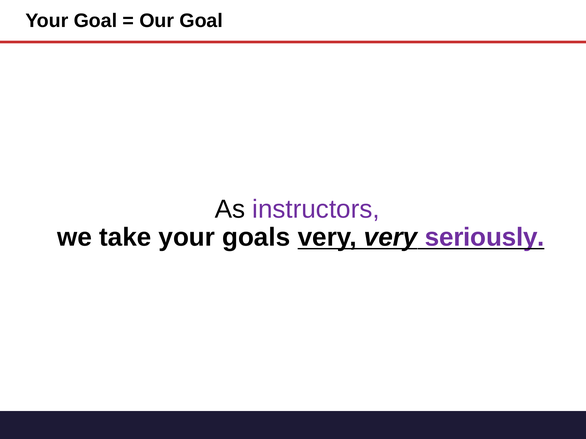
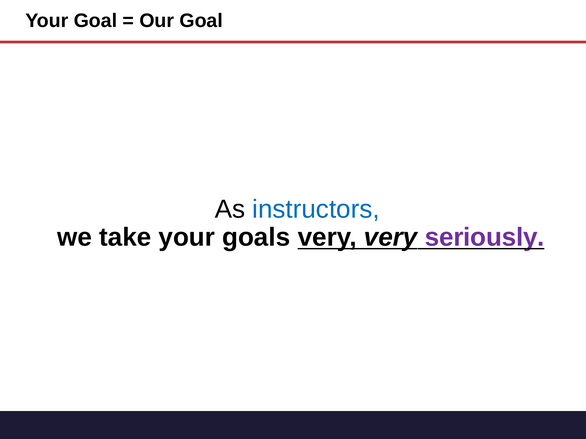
instructors colour: purple -> blue
